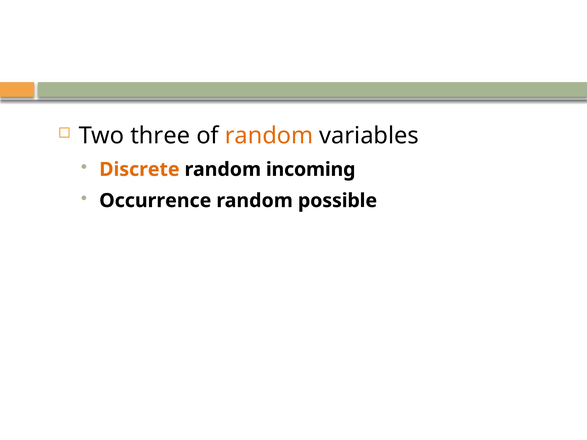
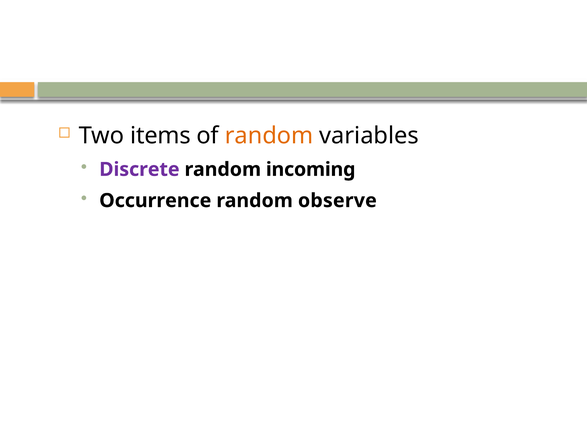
three: three -> items
Discrete colour: orange -> purple
possible: possible -> observe
